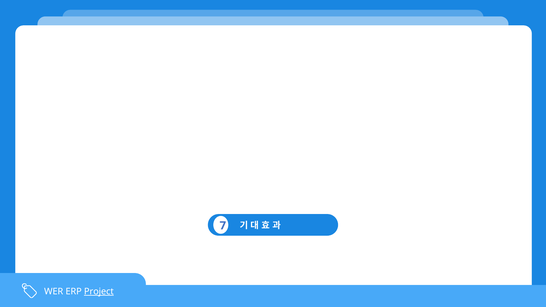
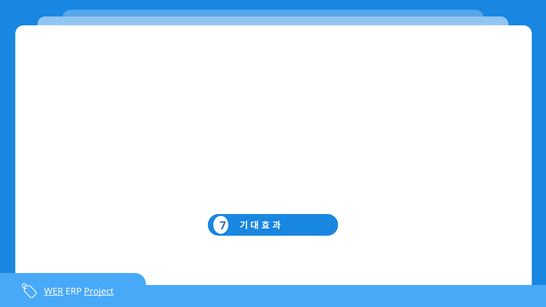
WER underline: none -> present
